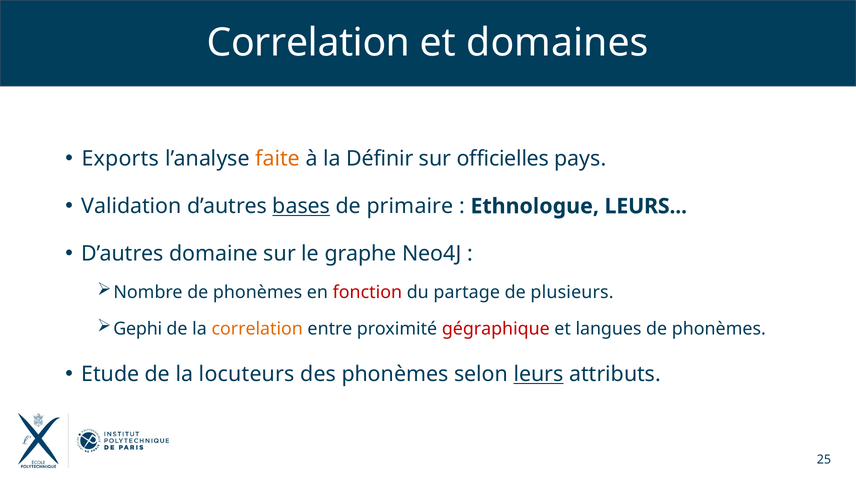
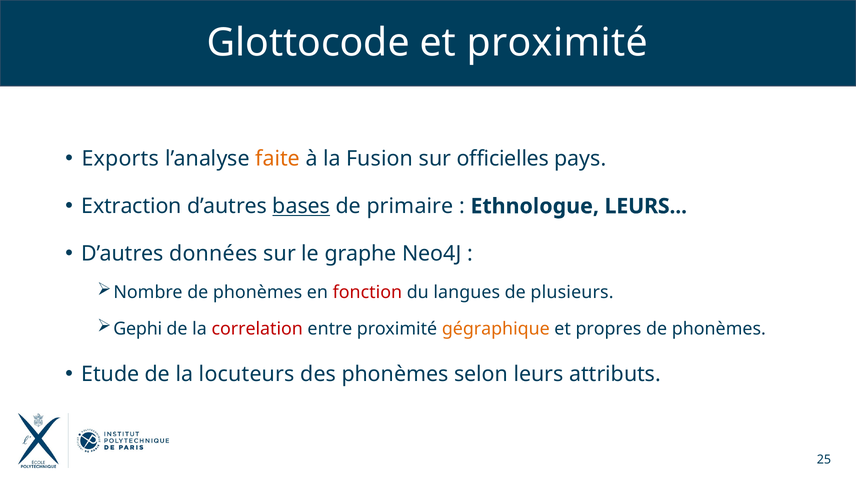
Correlation at (308, 43): Correlation -> Glottocode
et domaines: domaines -> proximité
Définir: Définir -> Fusion
Validation: Validation -> Extraction
domaine: domaine -> données
partage: partage -> langues
correlation at (257, 328) colour: orange -> red
gégraphique colour: red -> orange
langues: langues -> propres
leurs at (539, 374) underline: present -> none
